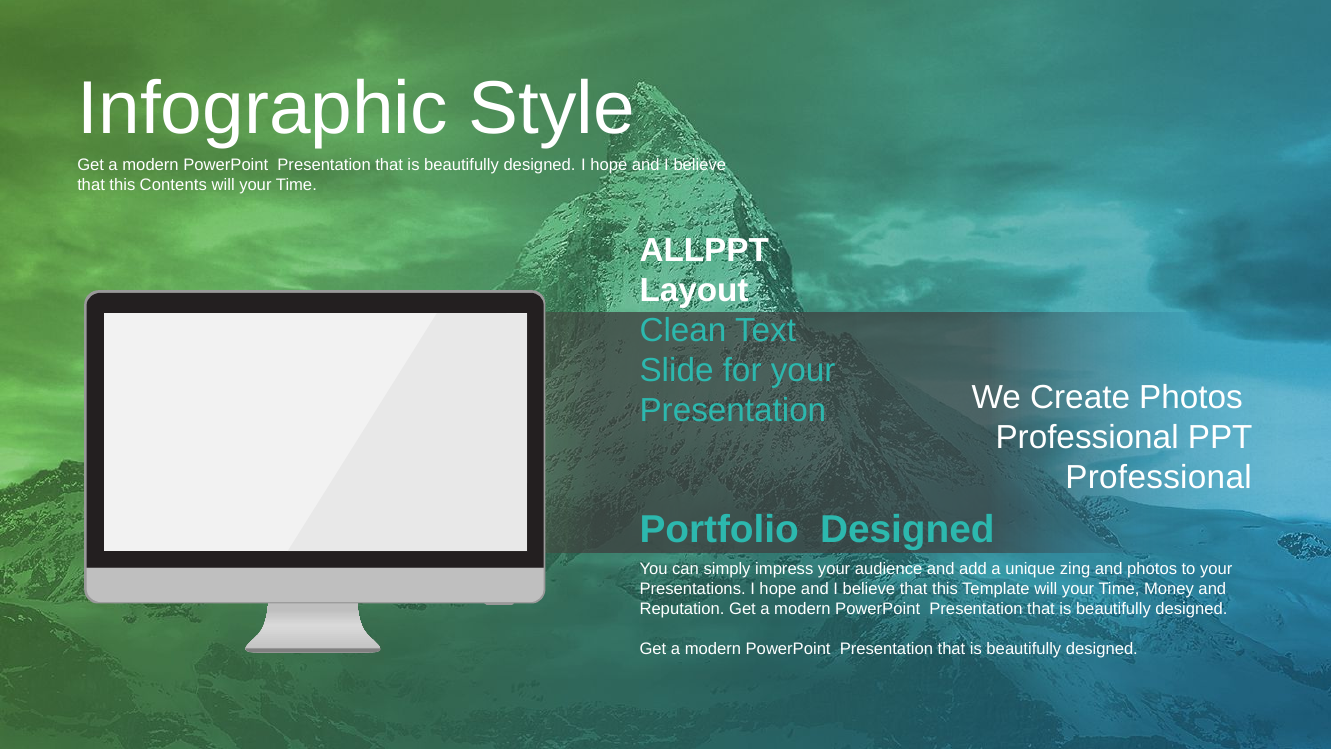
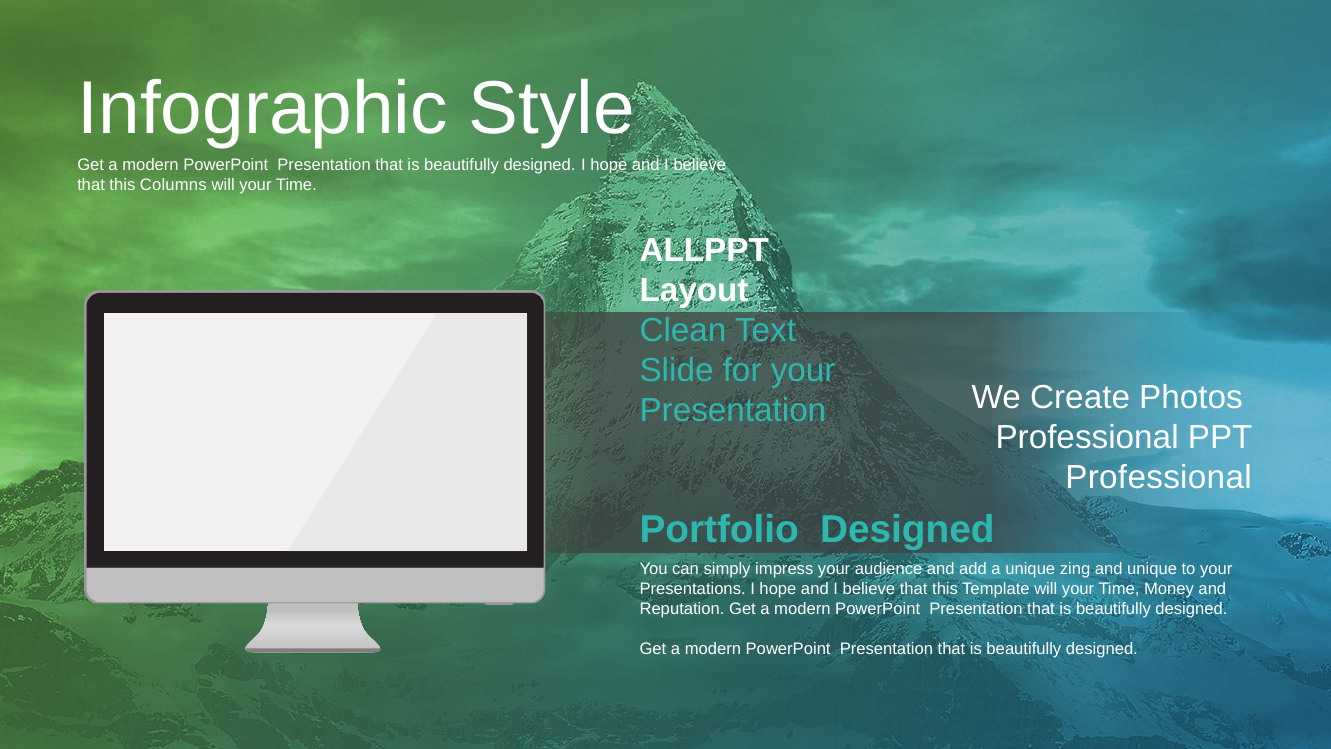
Contents: Contents -> Columns
and photos: photos -> unique
